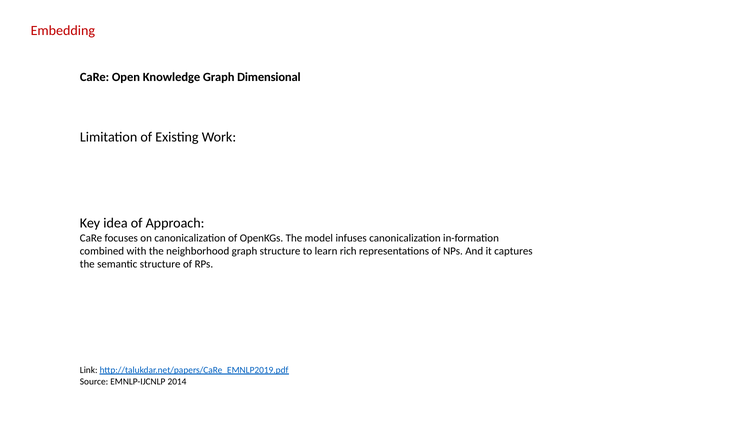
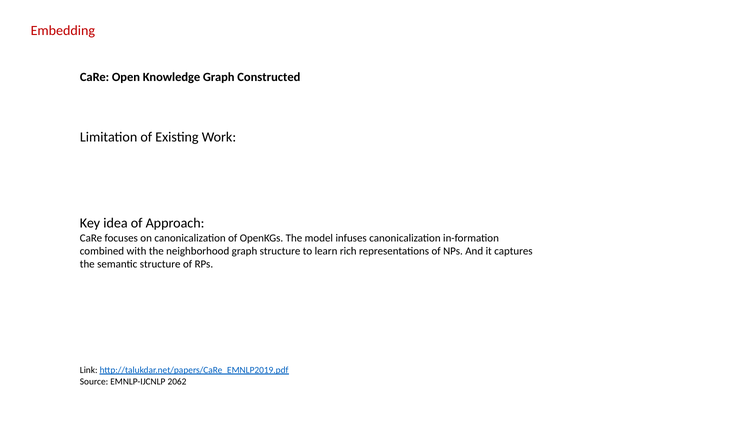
Dimensional: Dimensional -> Constructed
2014: 2014 -> 2062
